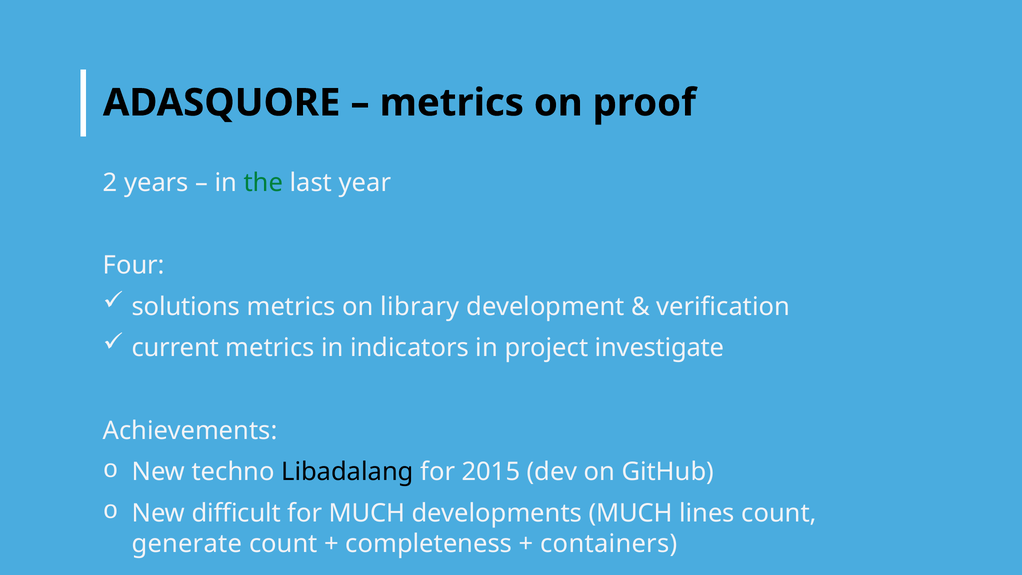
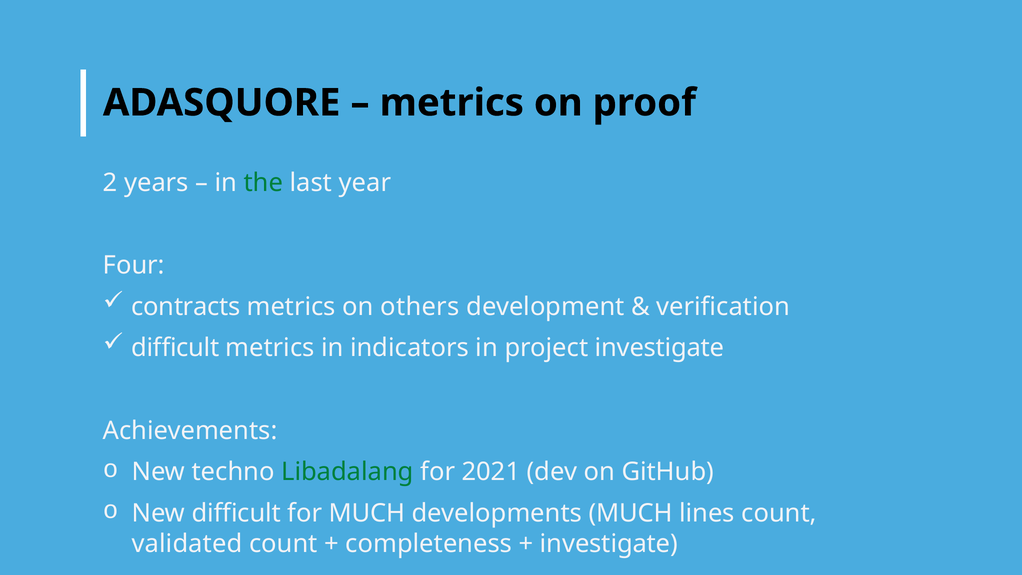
solutions: solutions -> contracts
library: library -> others
current at (175, 348): current -> difficult
Libadalang colour: black -> green
2015: 2015 -> 2021
generate: generate -> validated
containers at (609, 544): containers -> investigate
